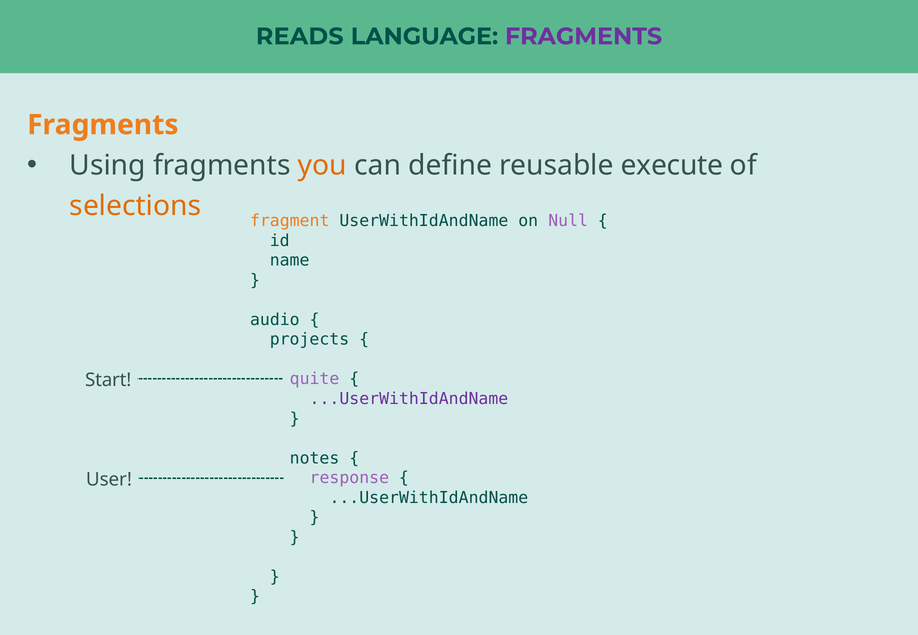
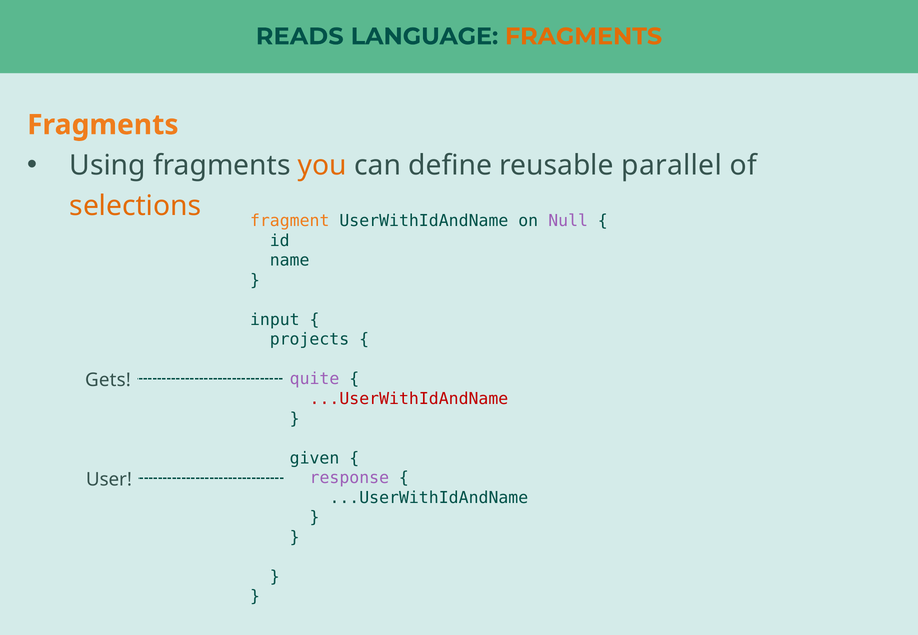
FRAGMENTS at (584, 36) colour: purple -> orange
execute: execute -> parallel
audio: audio -> input
Start: Start -> Gets
...UserWithIdAndName at (409, 399) colour: purple -> red
notes: notes -> given
